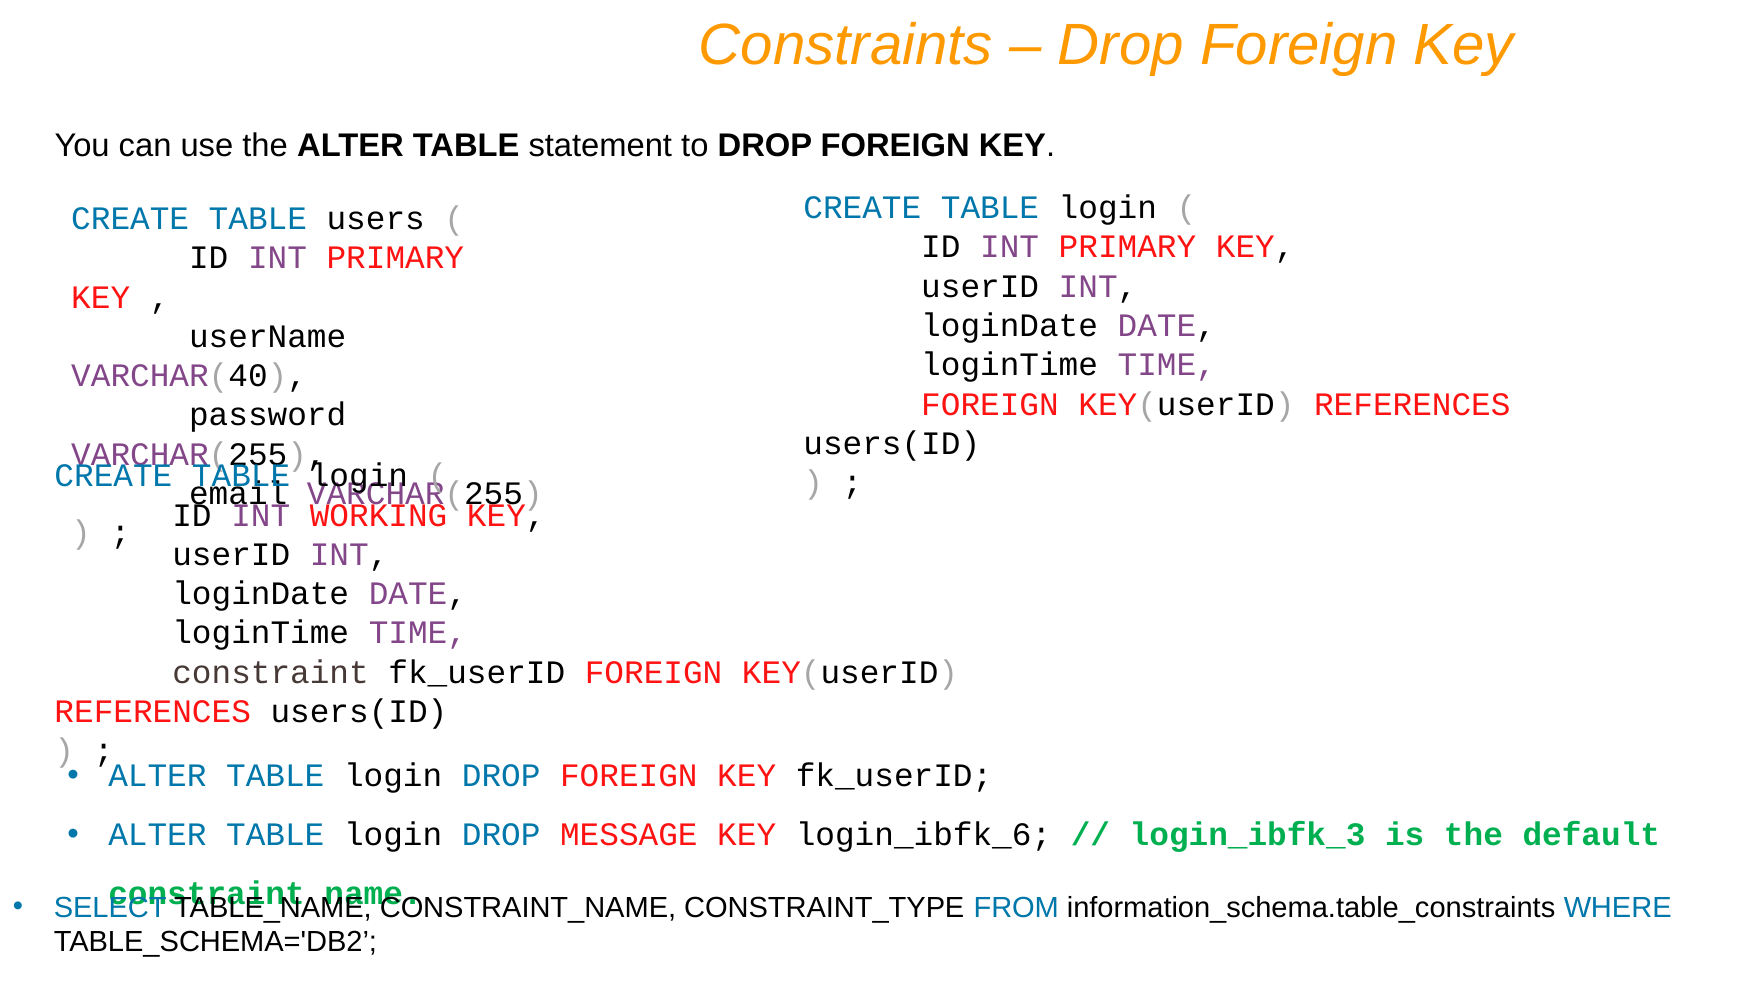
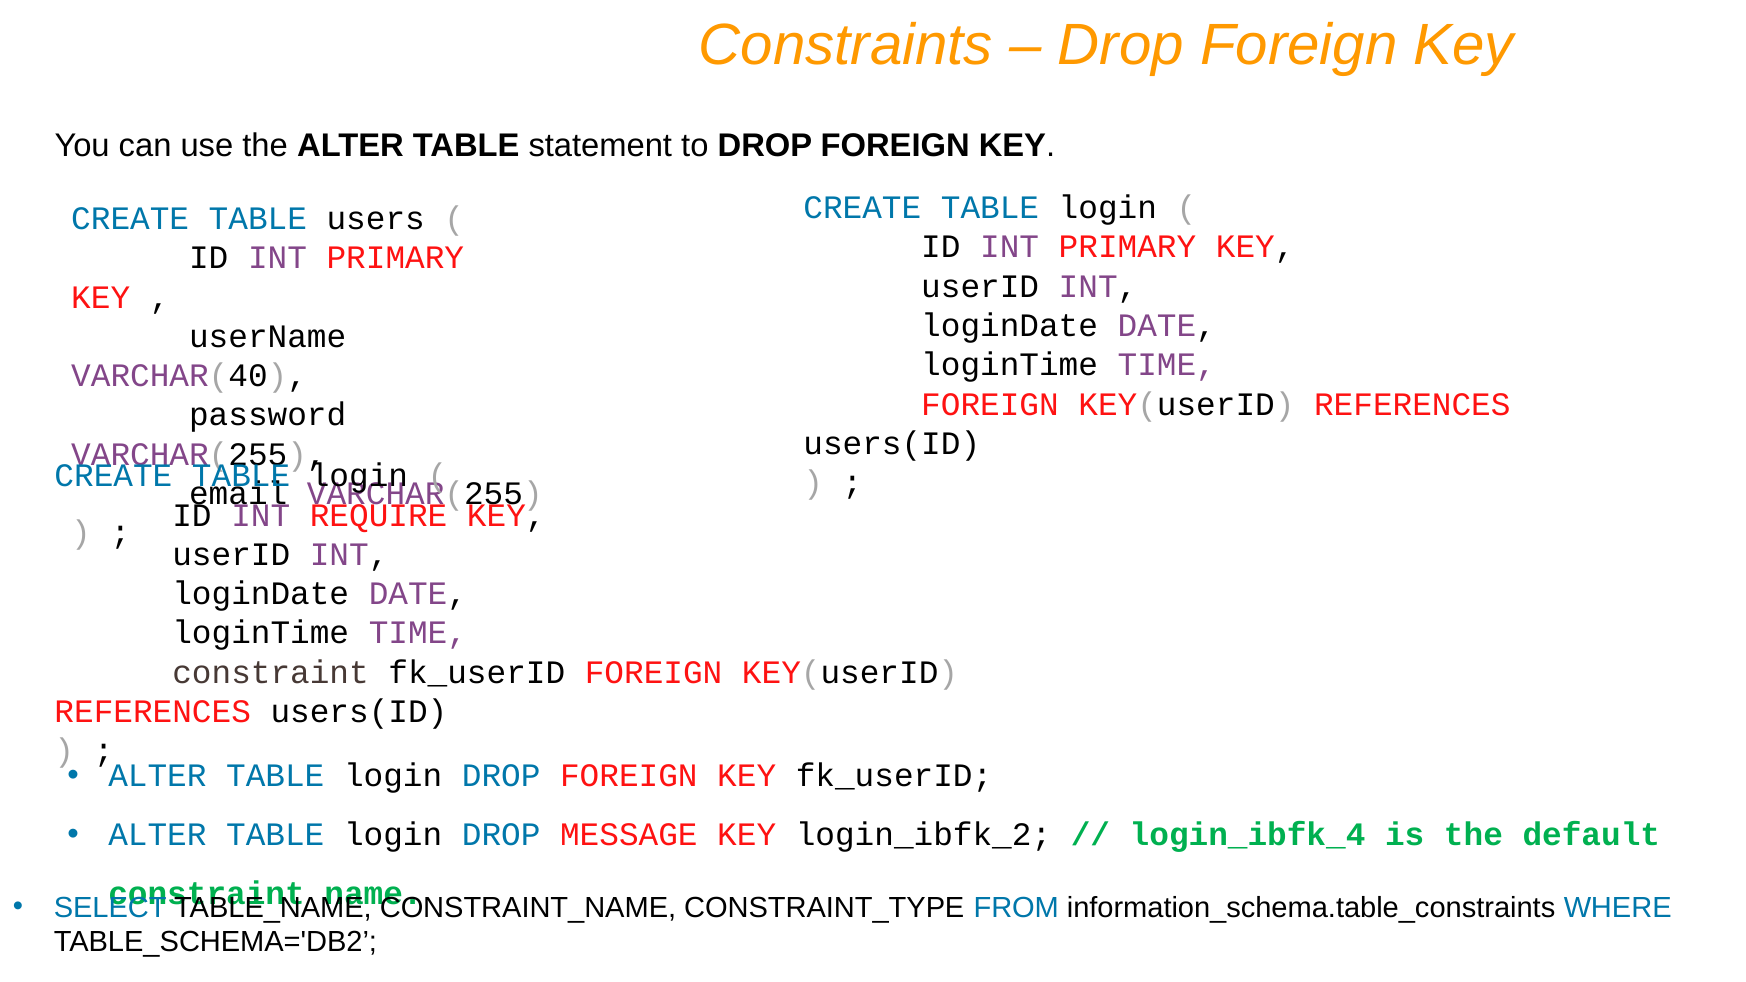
WORKING: WORKING -> REQUIRE
login_ibfk_6: login_ibfk_6 -> login_ibfk_2
login_ibfk_3: login_ibfk_3 -> login_ibfk_4
